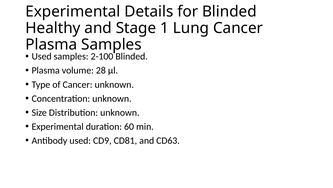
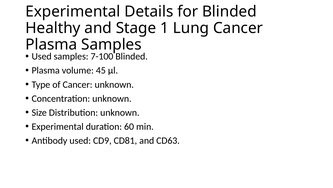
2-100: 2-100 -> 7-100
28: 28 -> 45
